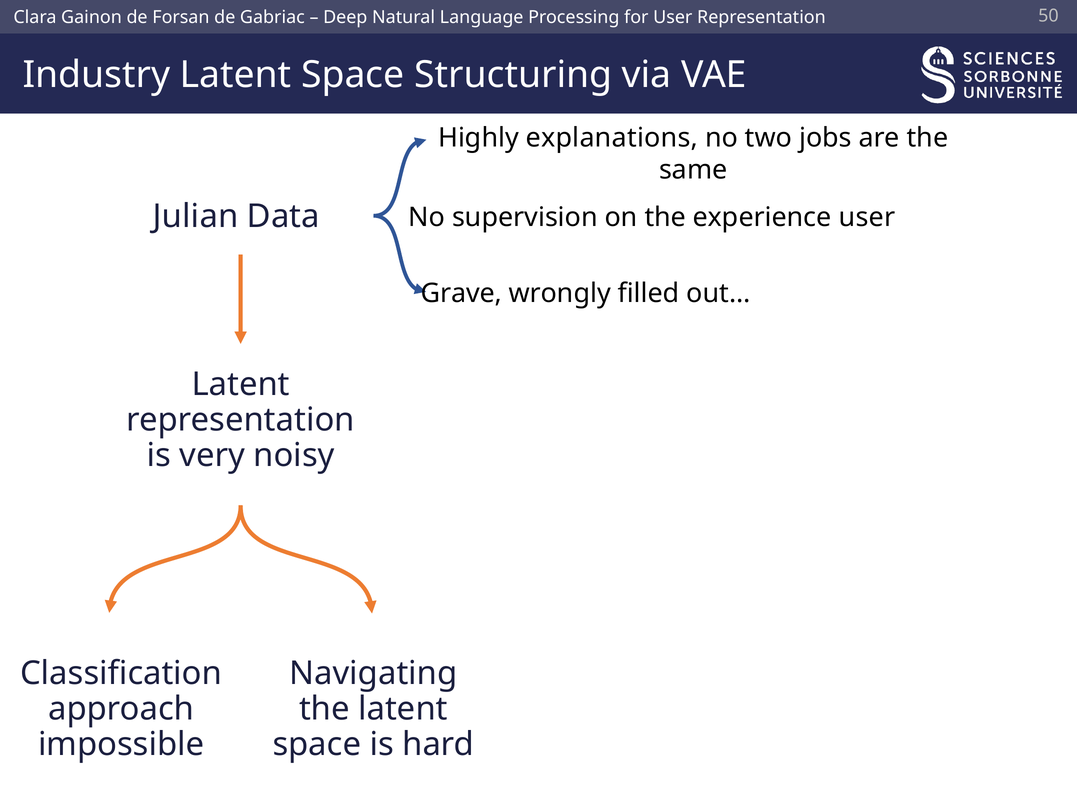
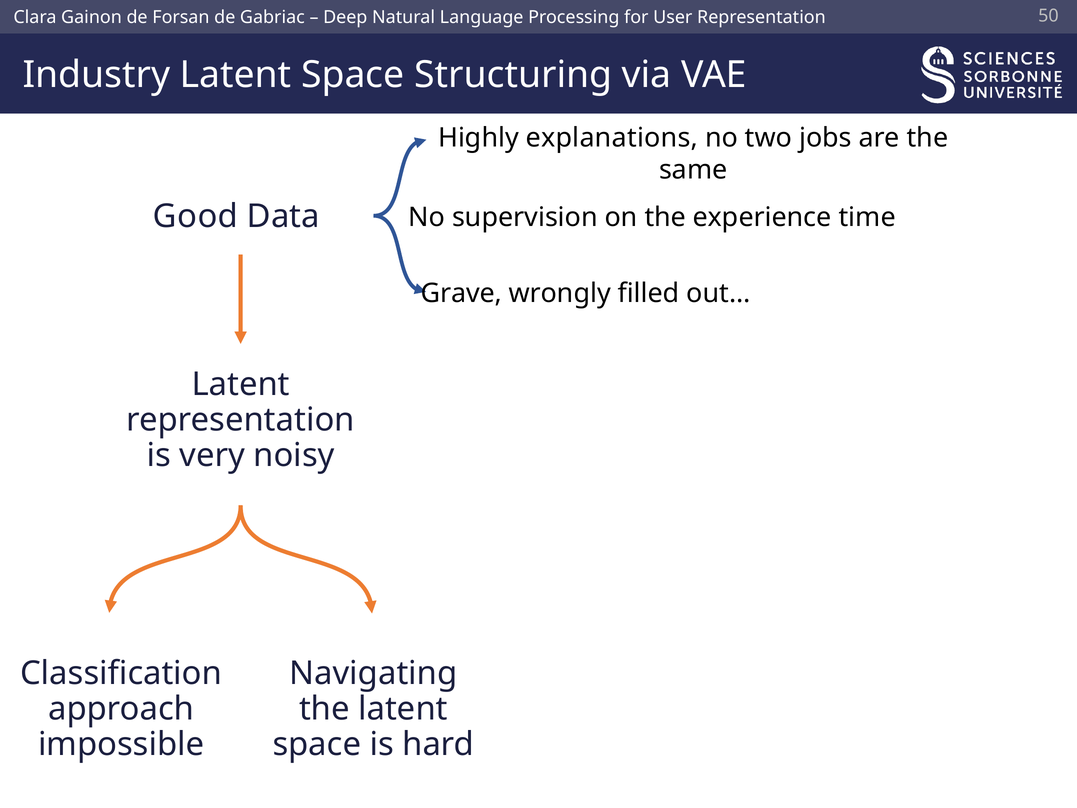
Julian: Julian -> Good
experience user: user -> time
